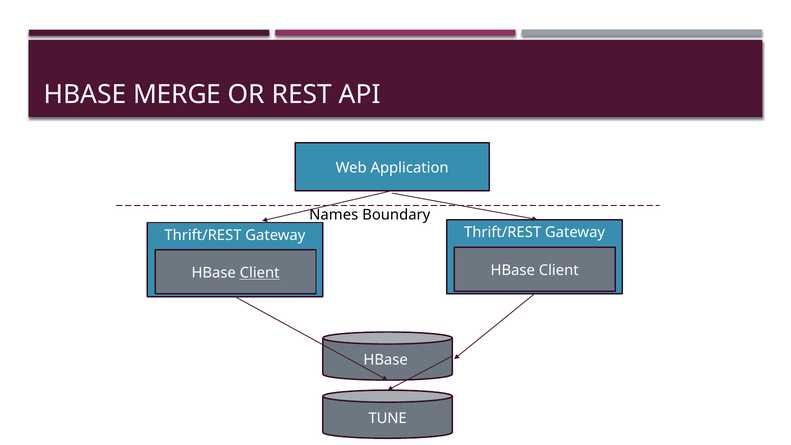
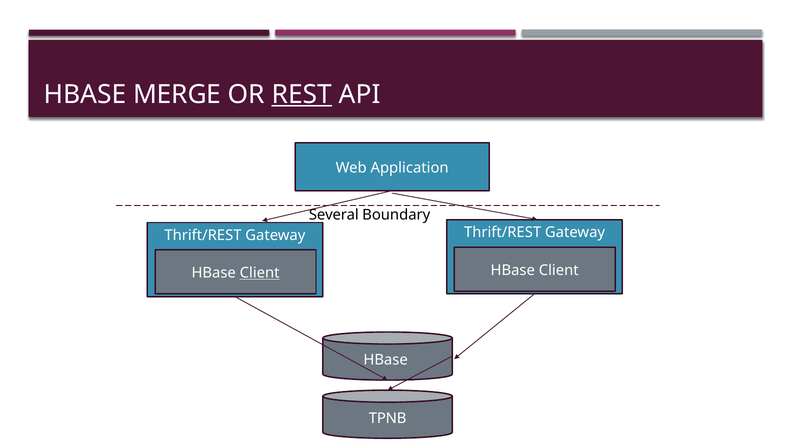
REST underline: none -> present
Names: Names -> Several
TUNE: TUNE -> TPNB
